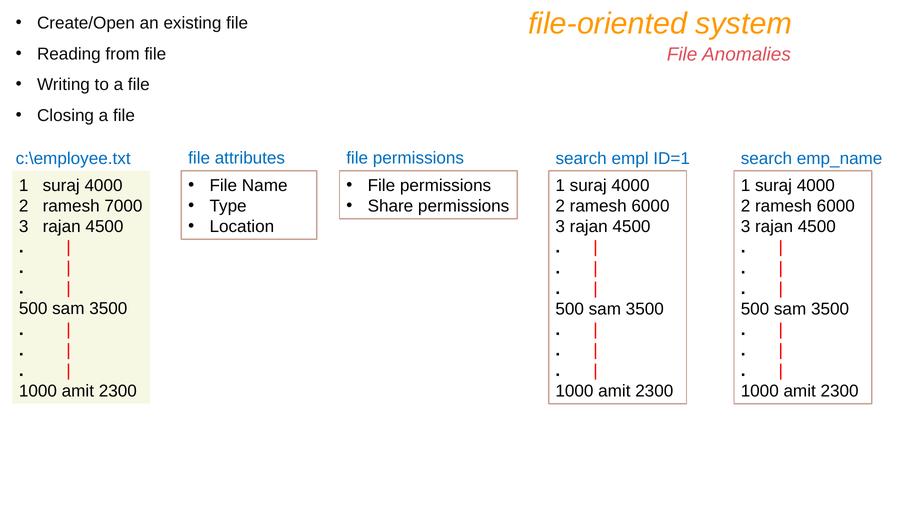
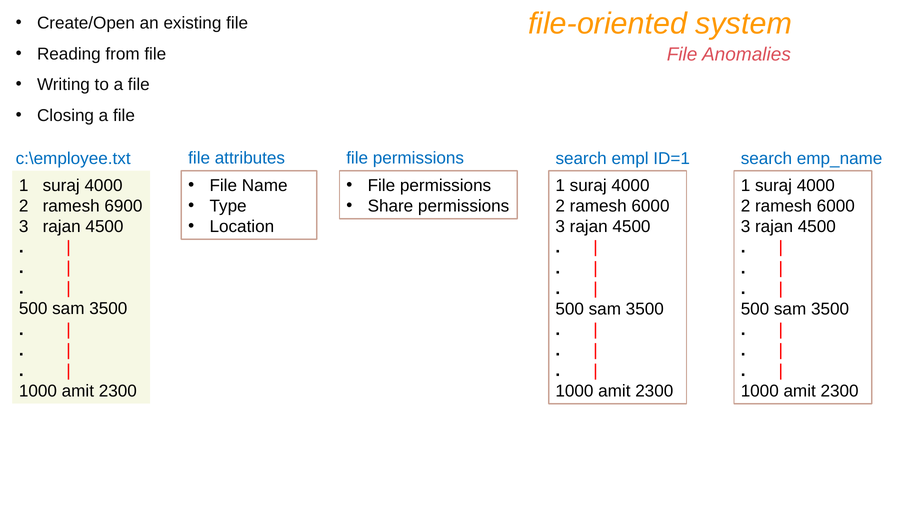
7000: 7000 -> 6900
